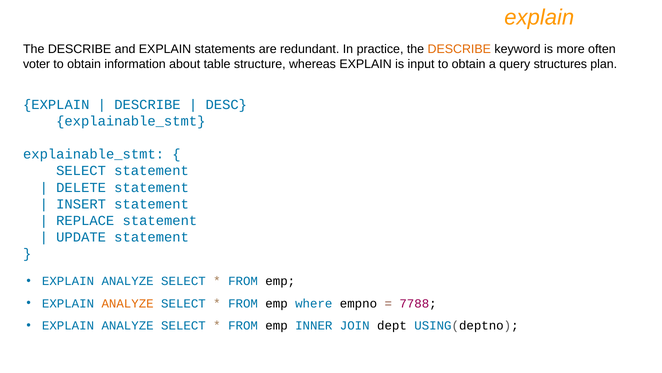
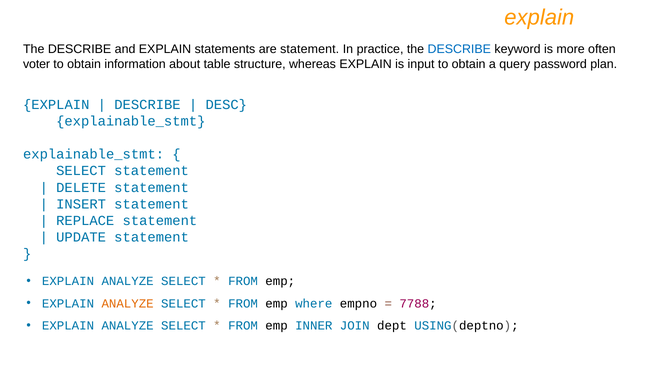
are redundant: redundant -> statement
DESCRIBE at (459, 49) colour: orange -> blue
structures: structures -> password
